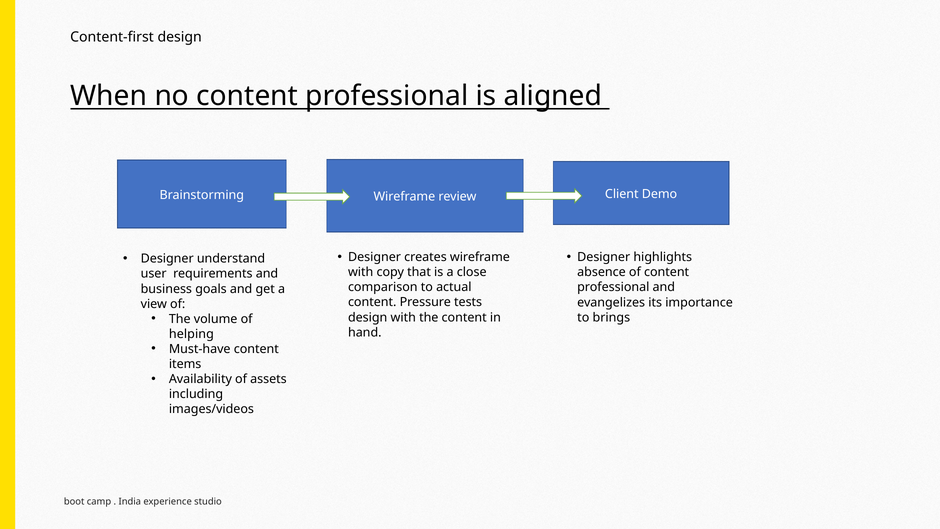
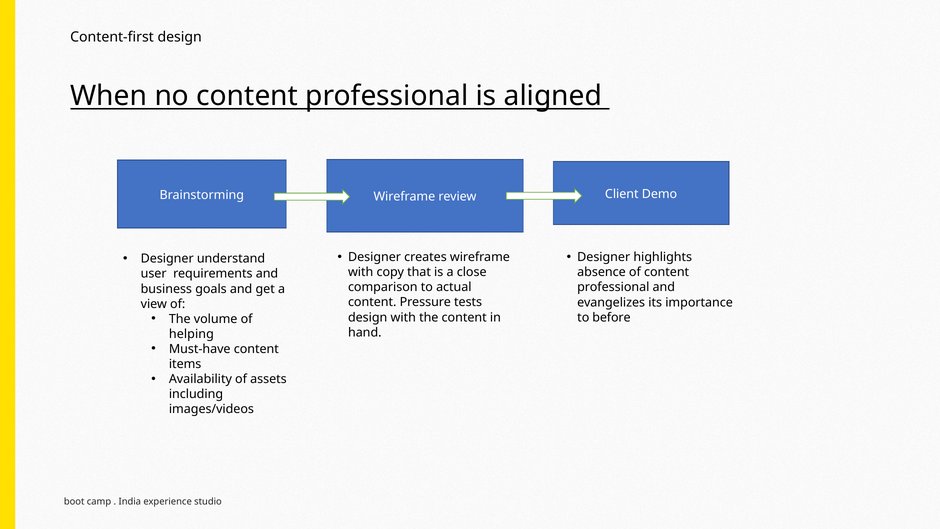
brings: brings -> before
